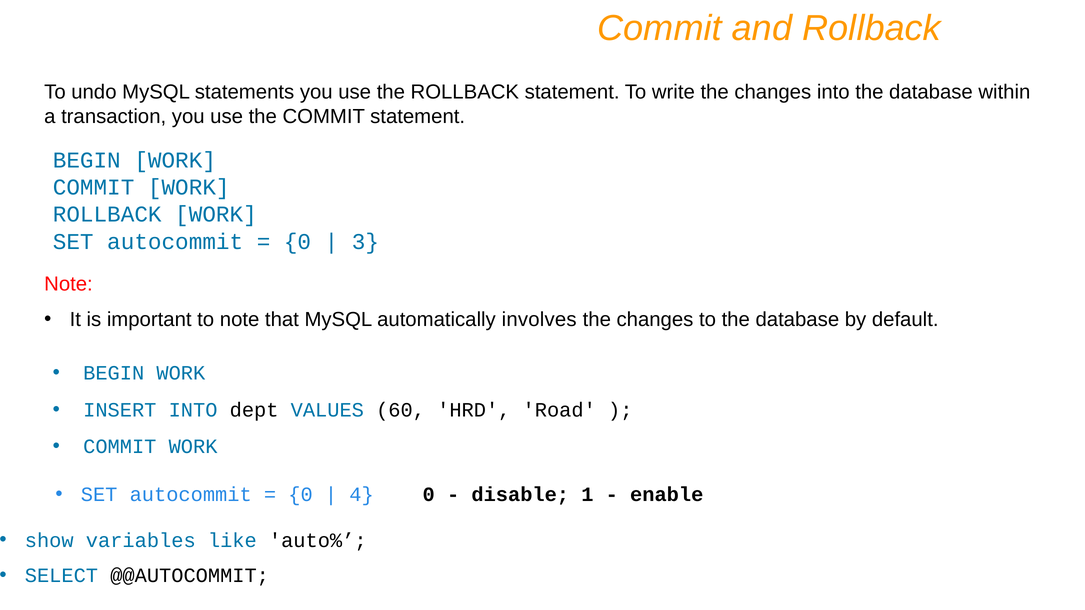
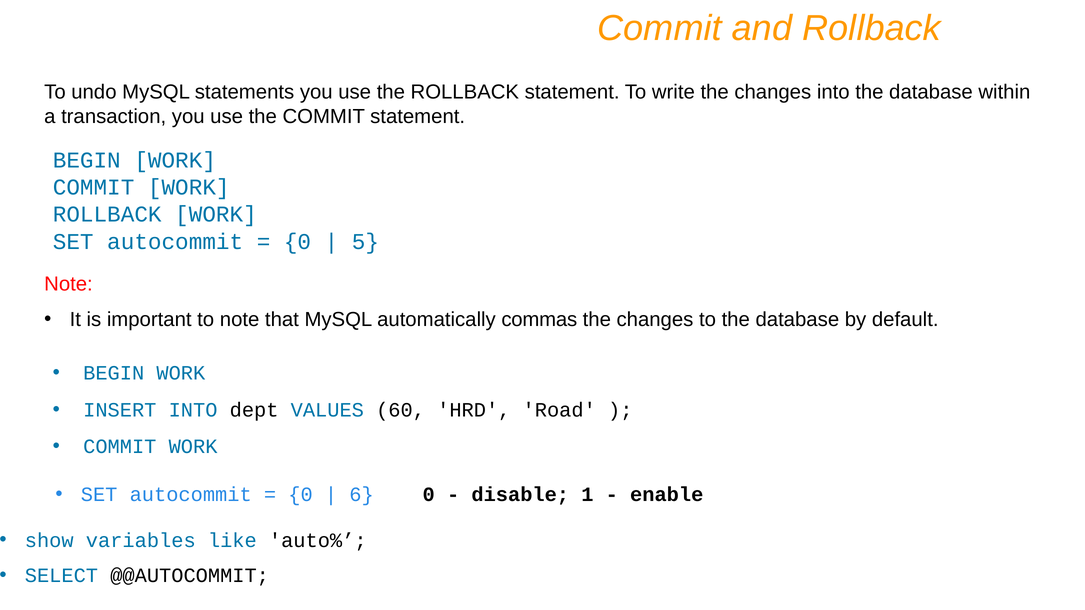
3: 3 -> 5
involves: involves -> commas
4: 4 -> 6
